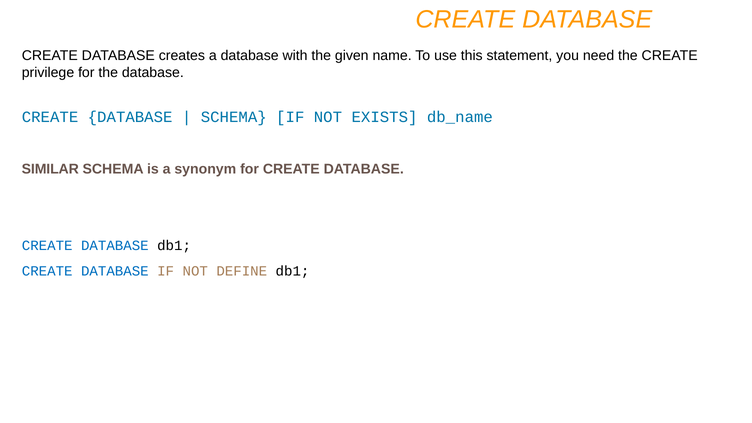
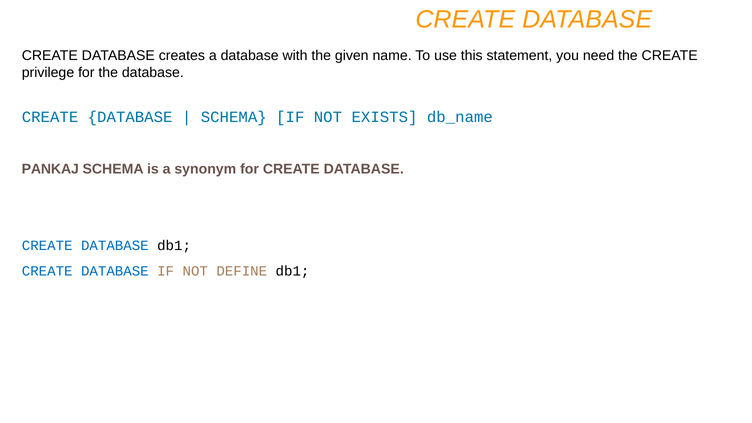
SIMILAR: SIMILAR -> PANKAJ
